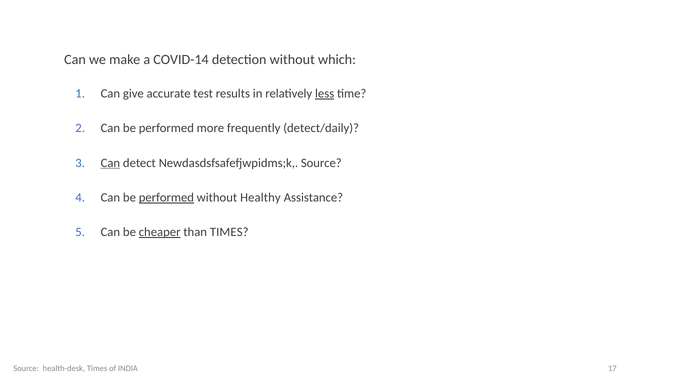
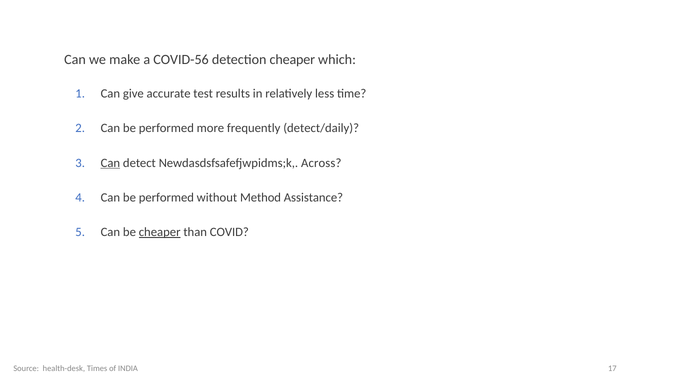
COVID-14: COVID-14 -> COVID-56
detection without: without -> cheaper
less underline: present -> none
Newdasdsfsafefjwpidms;k Source: Source -> Across
performed at (166, 198) underline: present -> none
Healthy: Healthy -> Method
than TIMES: TIMES -> COVID
